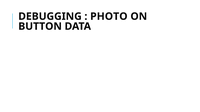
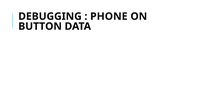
PHOTO: PHOTO -> PHONE
